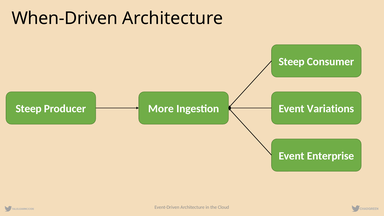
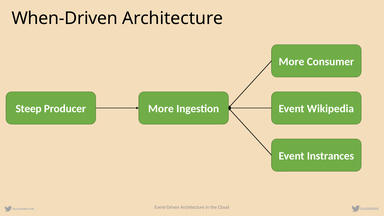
Steep at (292, 62): Steep -> More
Variations: Variations -> Wikipedia
Enterprise: Enterprise -> Instrances
